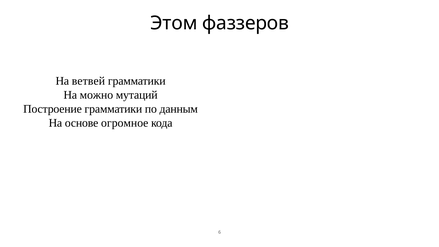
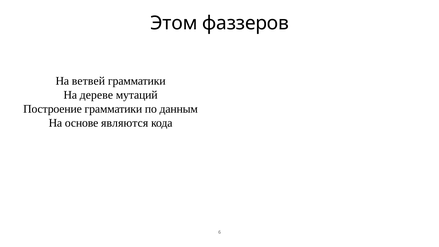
можно: можно -> дереве
огромное: огромное -> являются
